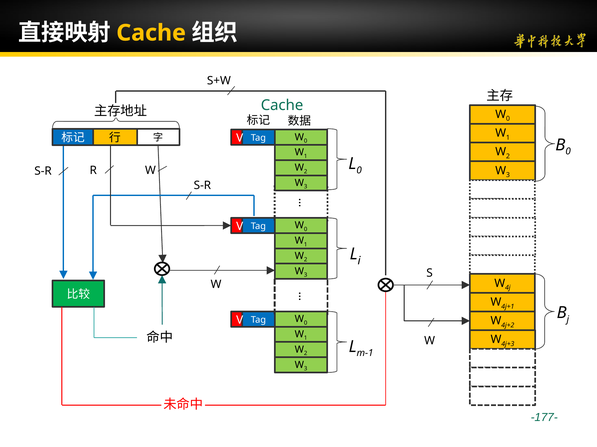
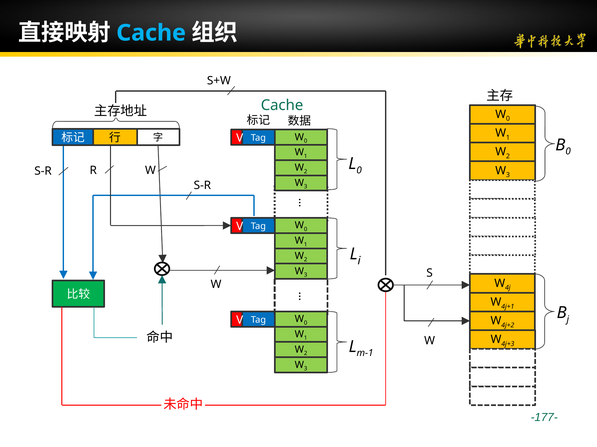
Cache at (151, 33) colour: yellow -> light blue
